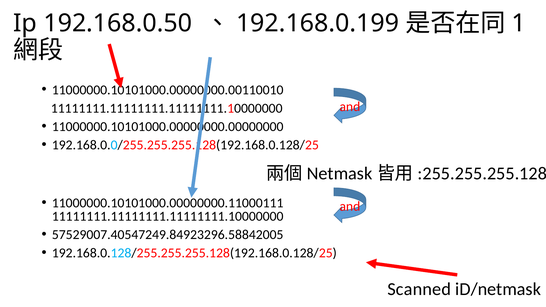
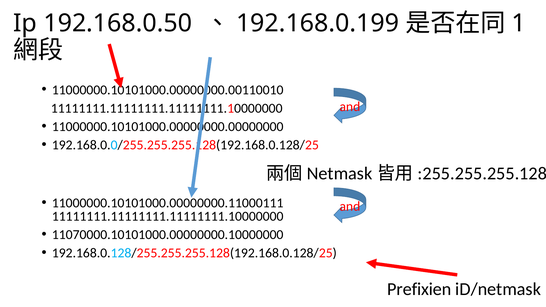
57529007.40547249.84923296.58842005: 57529007.40547249.84923296.58842005 -> 11070000.10101000.00000000.10000000
Scanned: Scanned -> Prefixien
